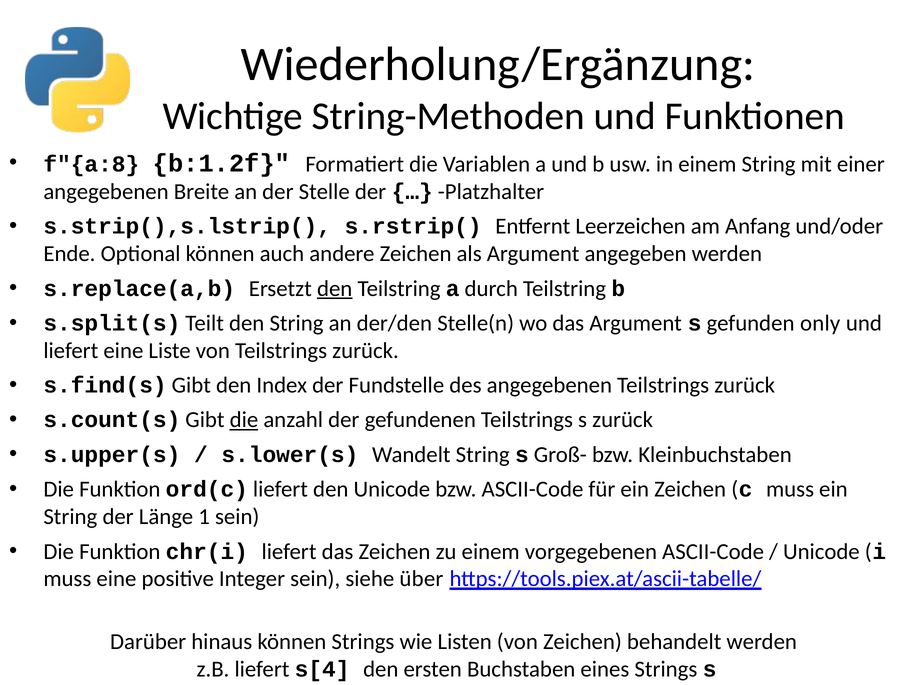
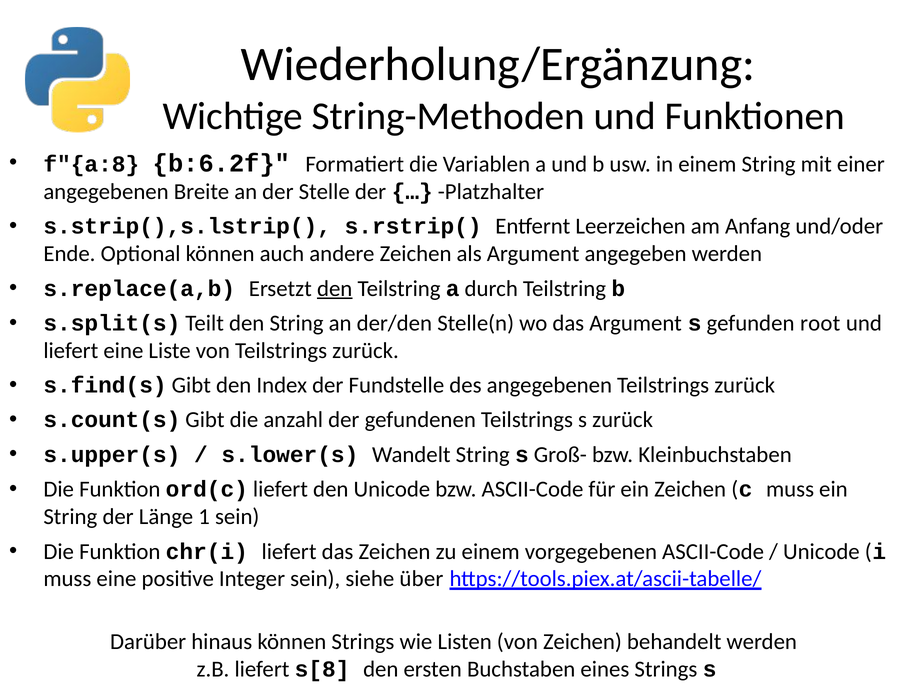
b:1.2f: b:1.2f -> b:6.2f
only: only -> root
die at (244, 420) underline: present -> none
s[4: s[4 -> s[8
